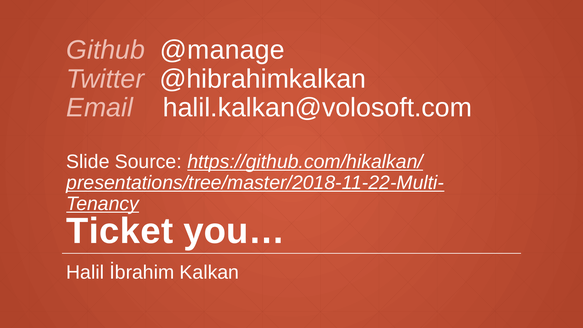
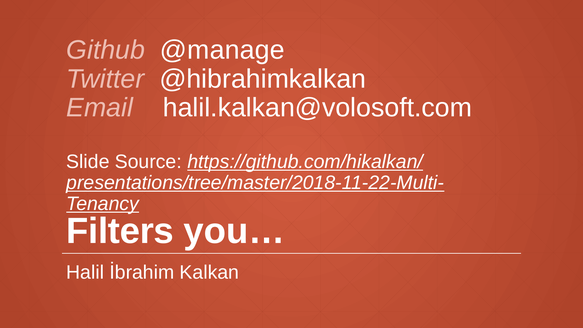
Ticket: Ticket -> Filters
